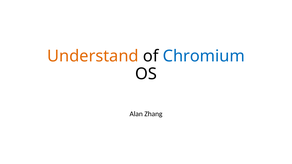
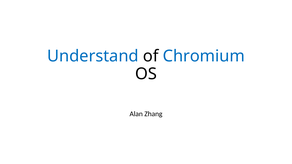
Understand colour: orange -> blue
